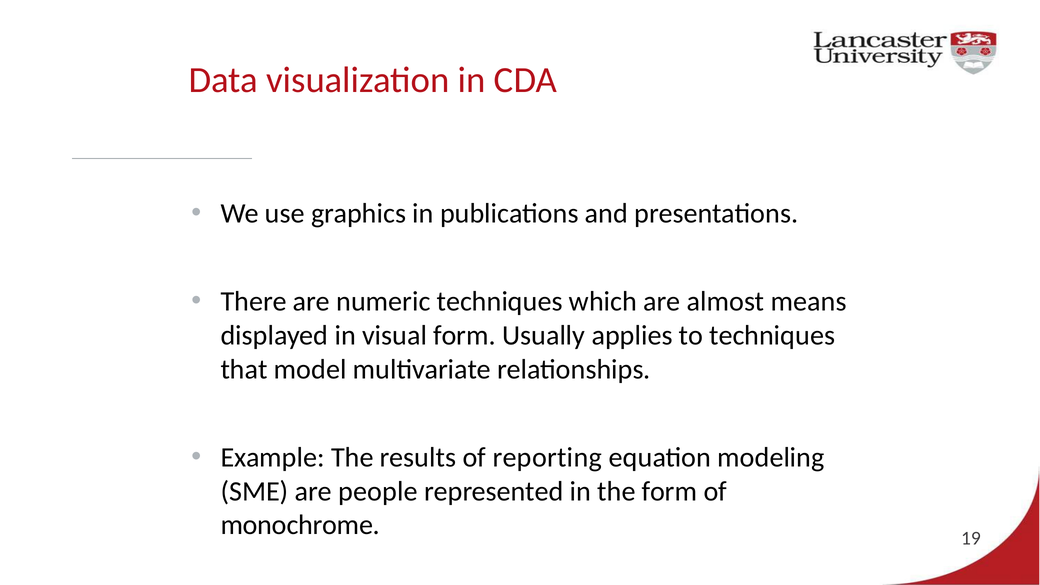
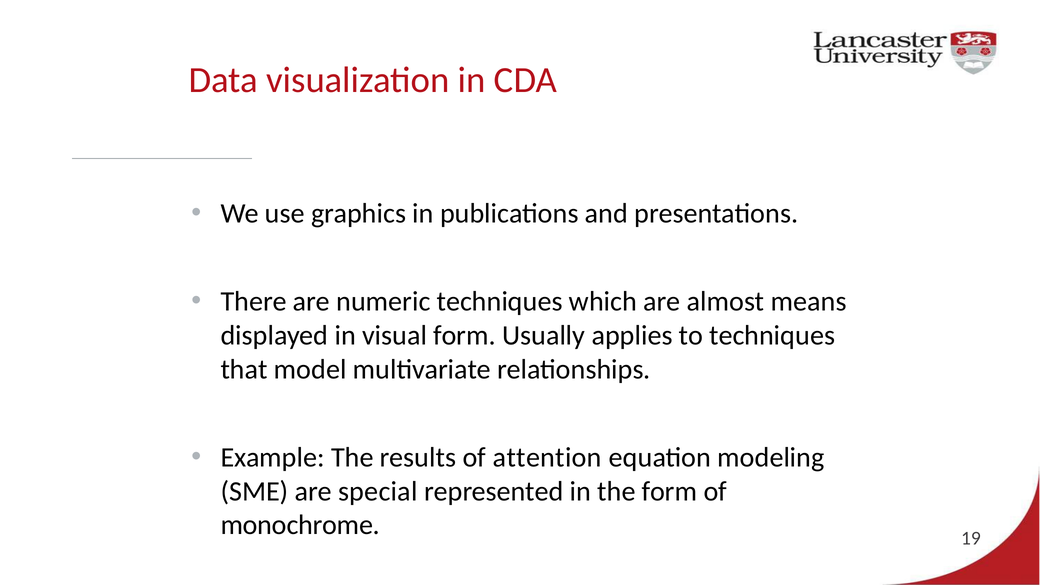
reporting: reporting -> attention
people: people -> special
